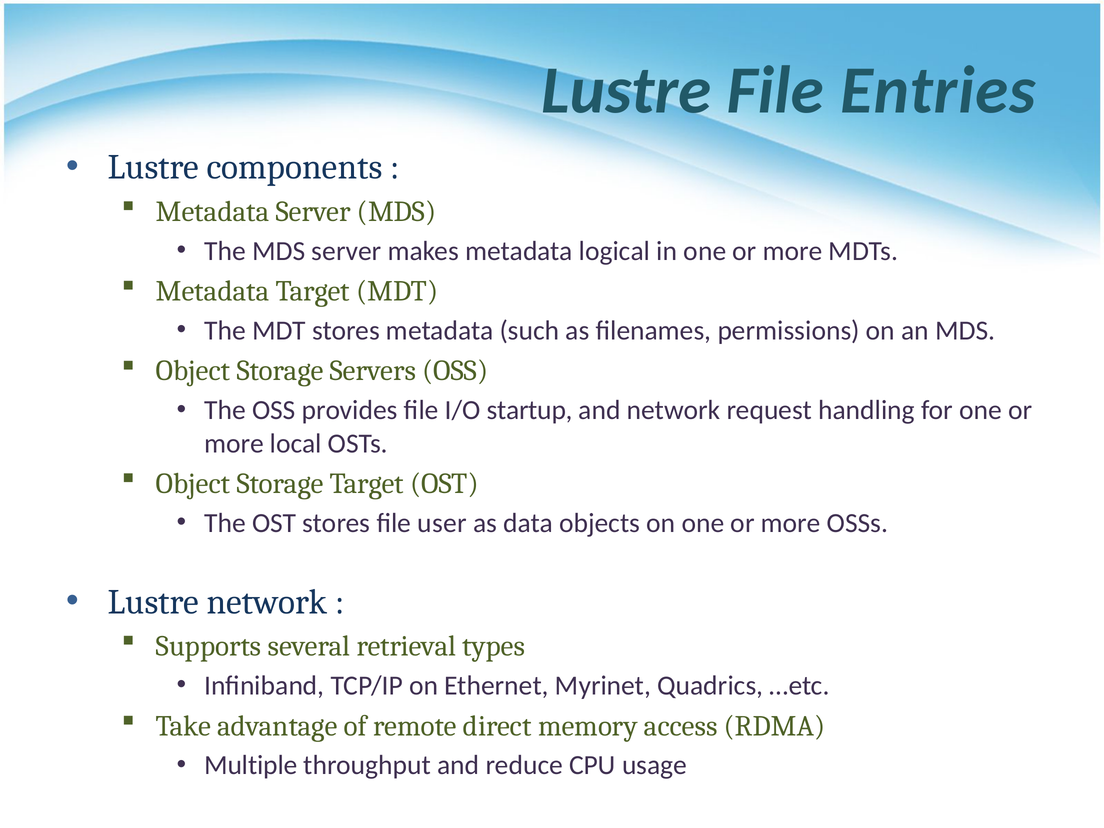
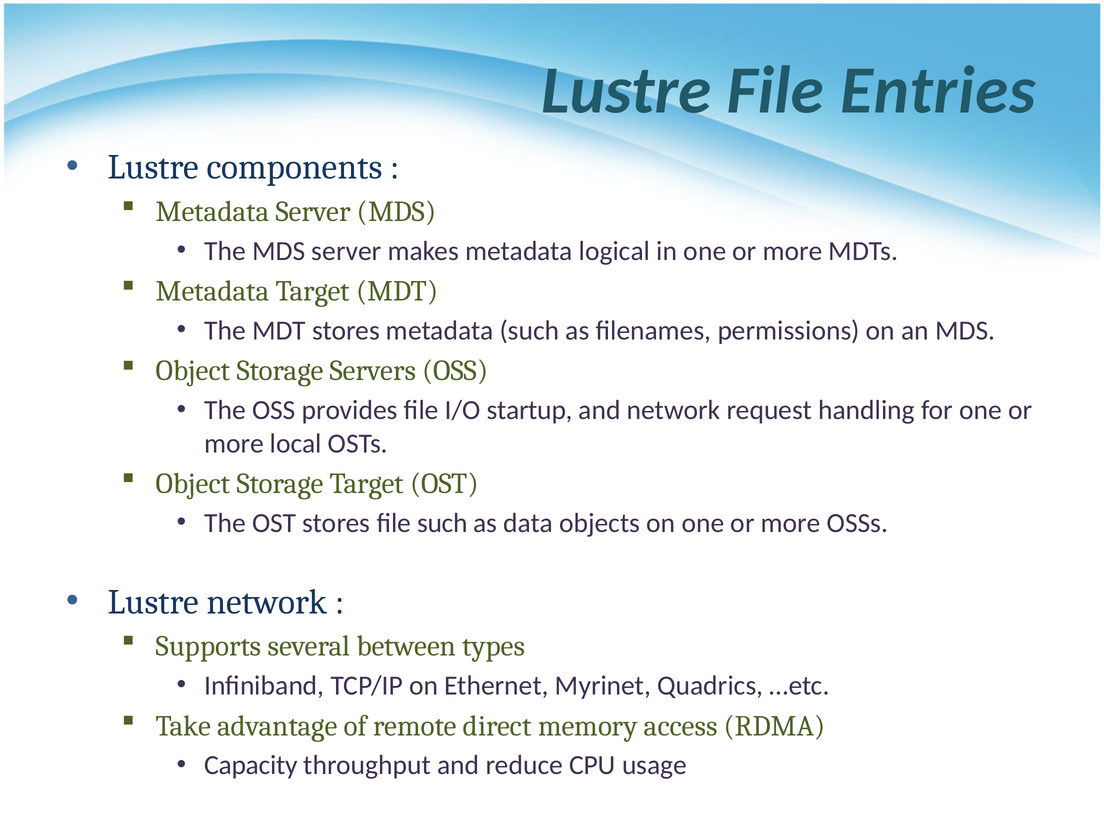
file user: user -> such
retrieval: retrieval -> between
Multiple: Multiple -> Capacity
